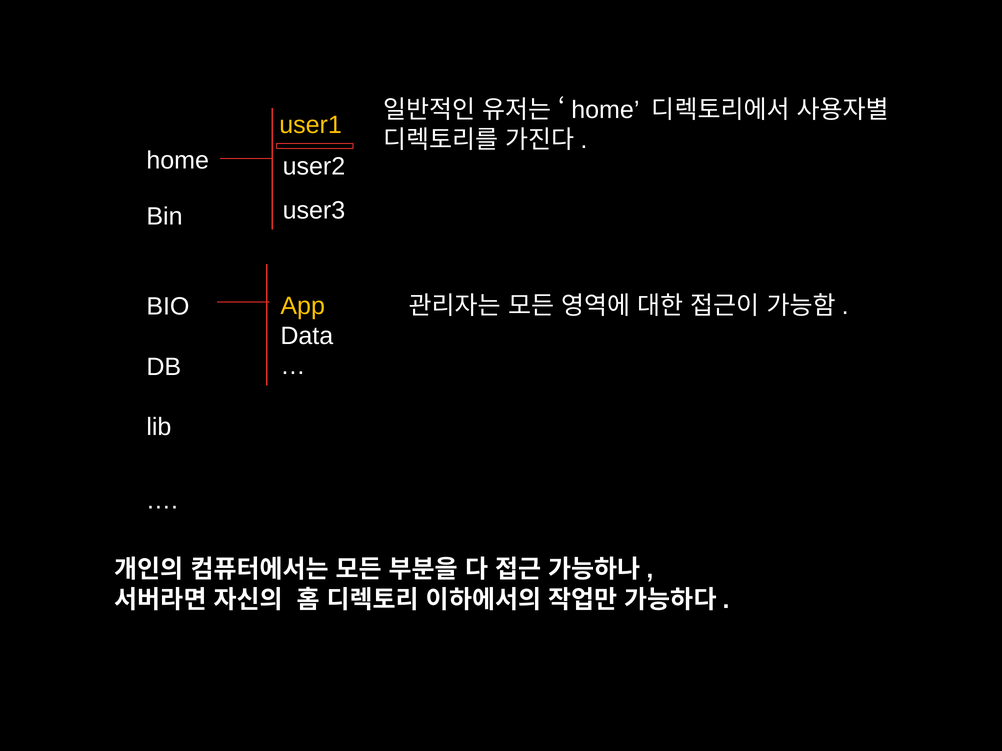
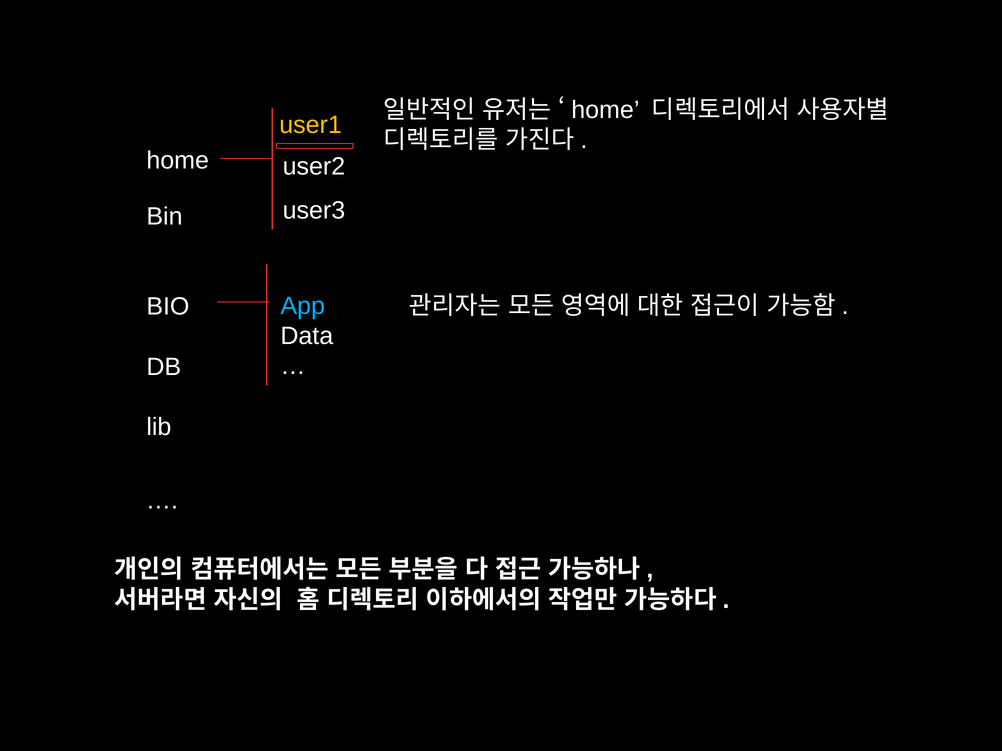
App colour: yellow -> light blue
